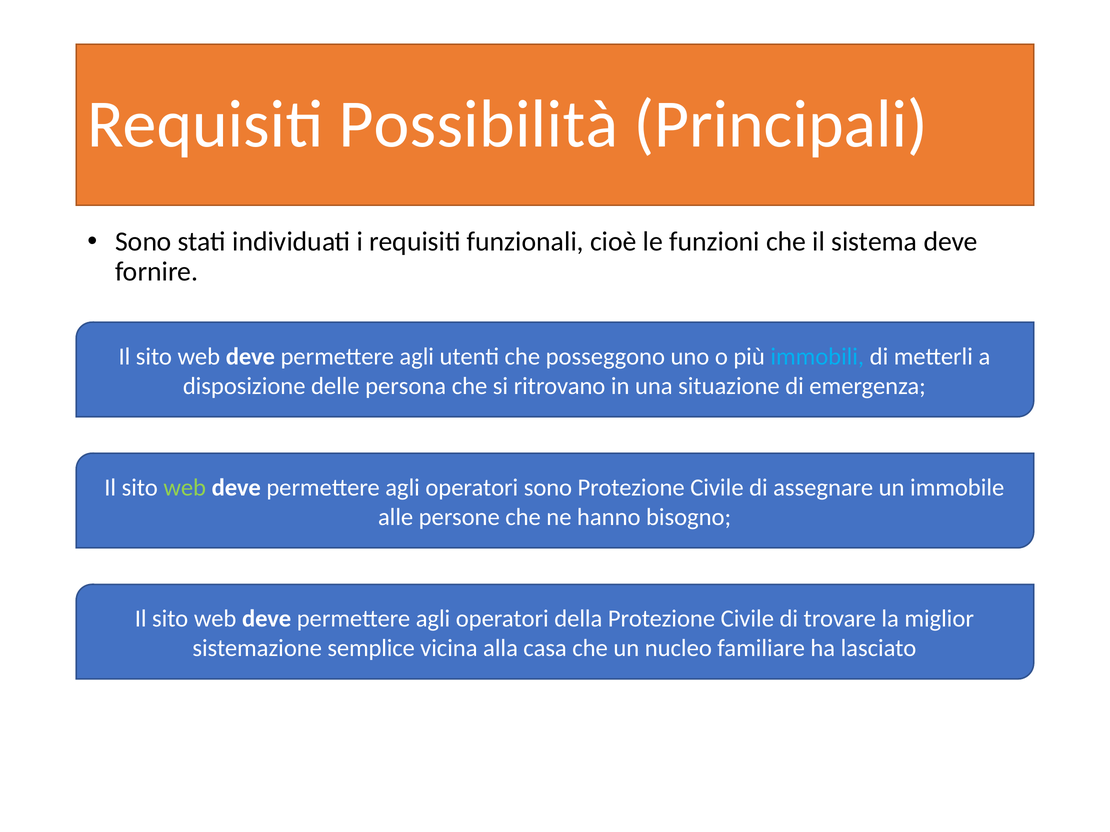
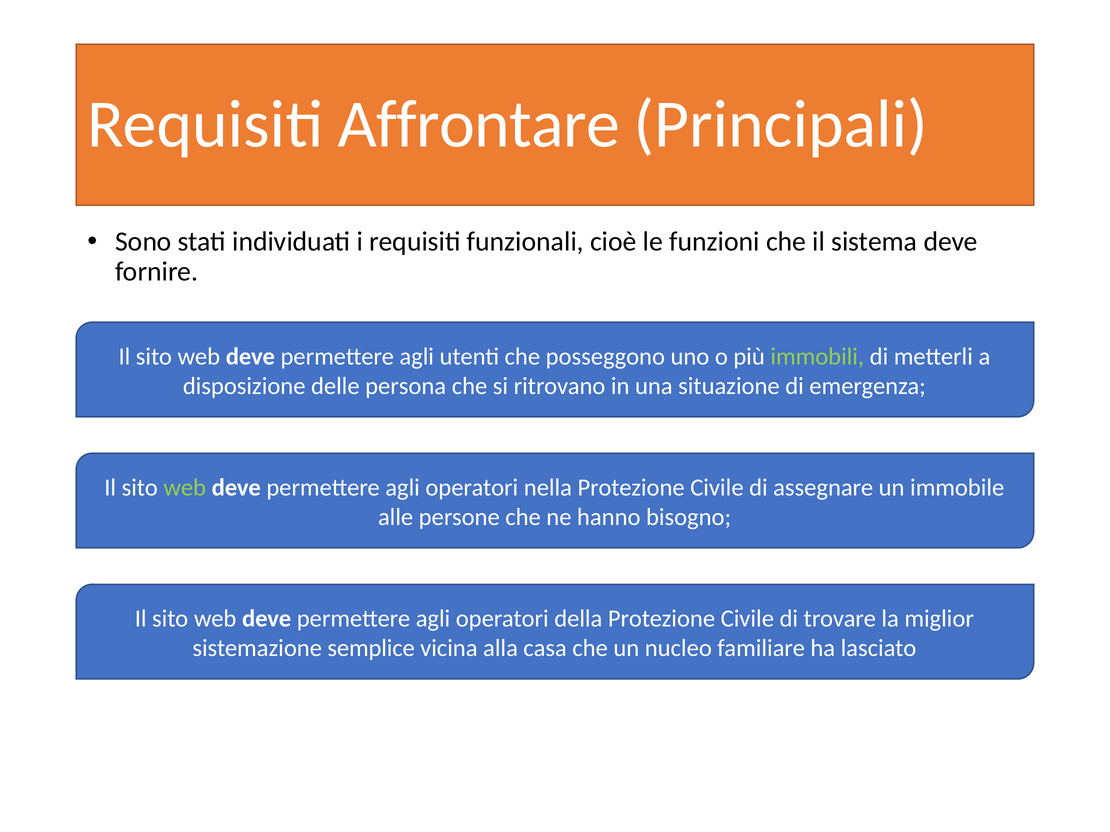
Possibilità: Possibilità -> Affrontare
immobili colour: light blue -> light green
operatori sono: sono -> nella
